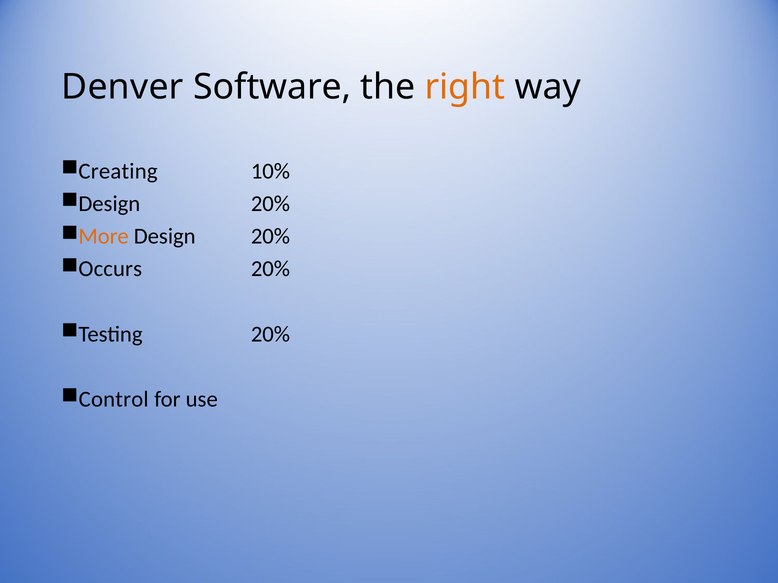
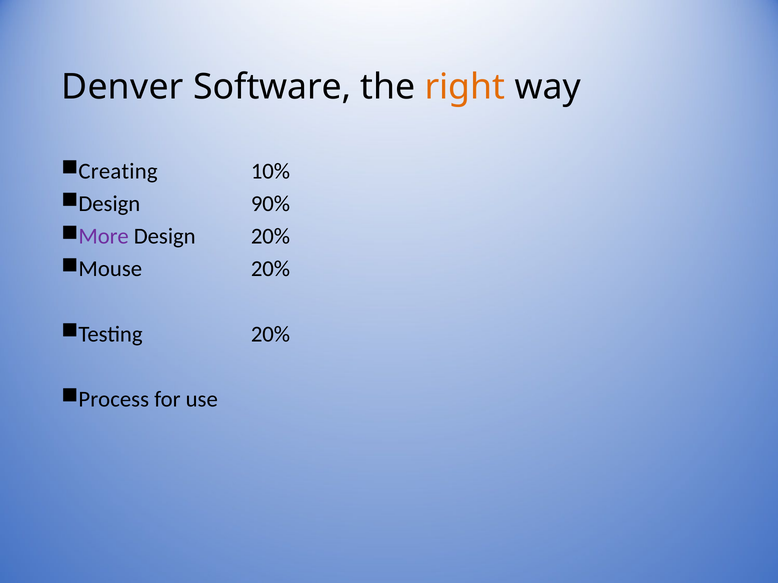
20% at (270, 204): 20% -> 90%
More colour: orange -> purple
Occurs: Occurs -> Mouse
Control: Control -> Process
